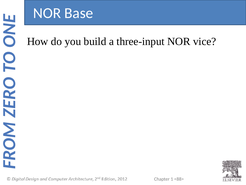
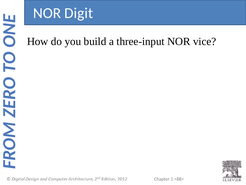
Base: Base -> Digit
